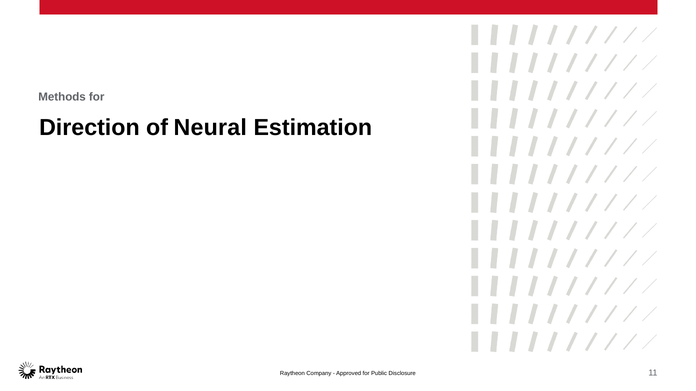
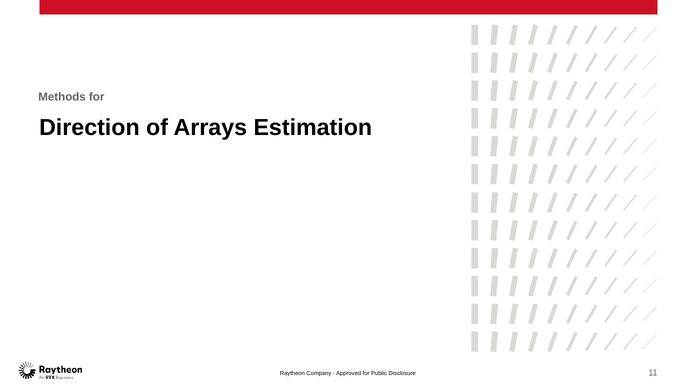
Neural: Neural -> Arrays
